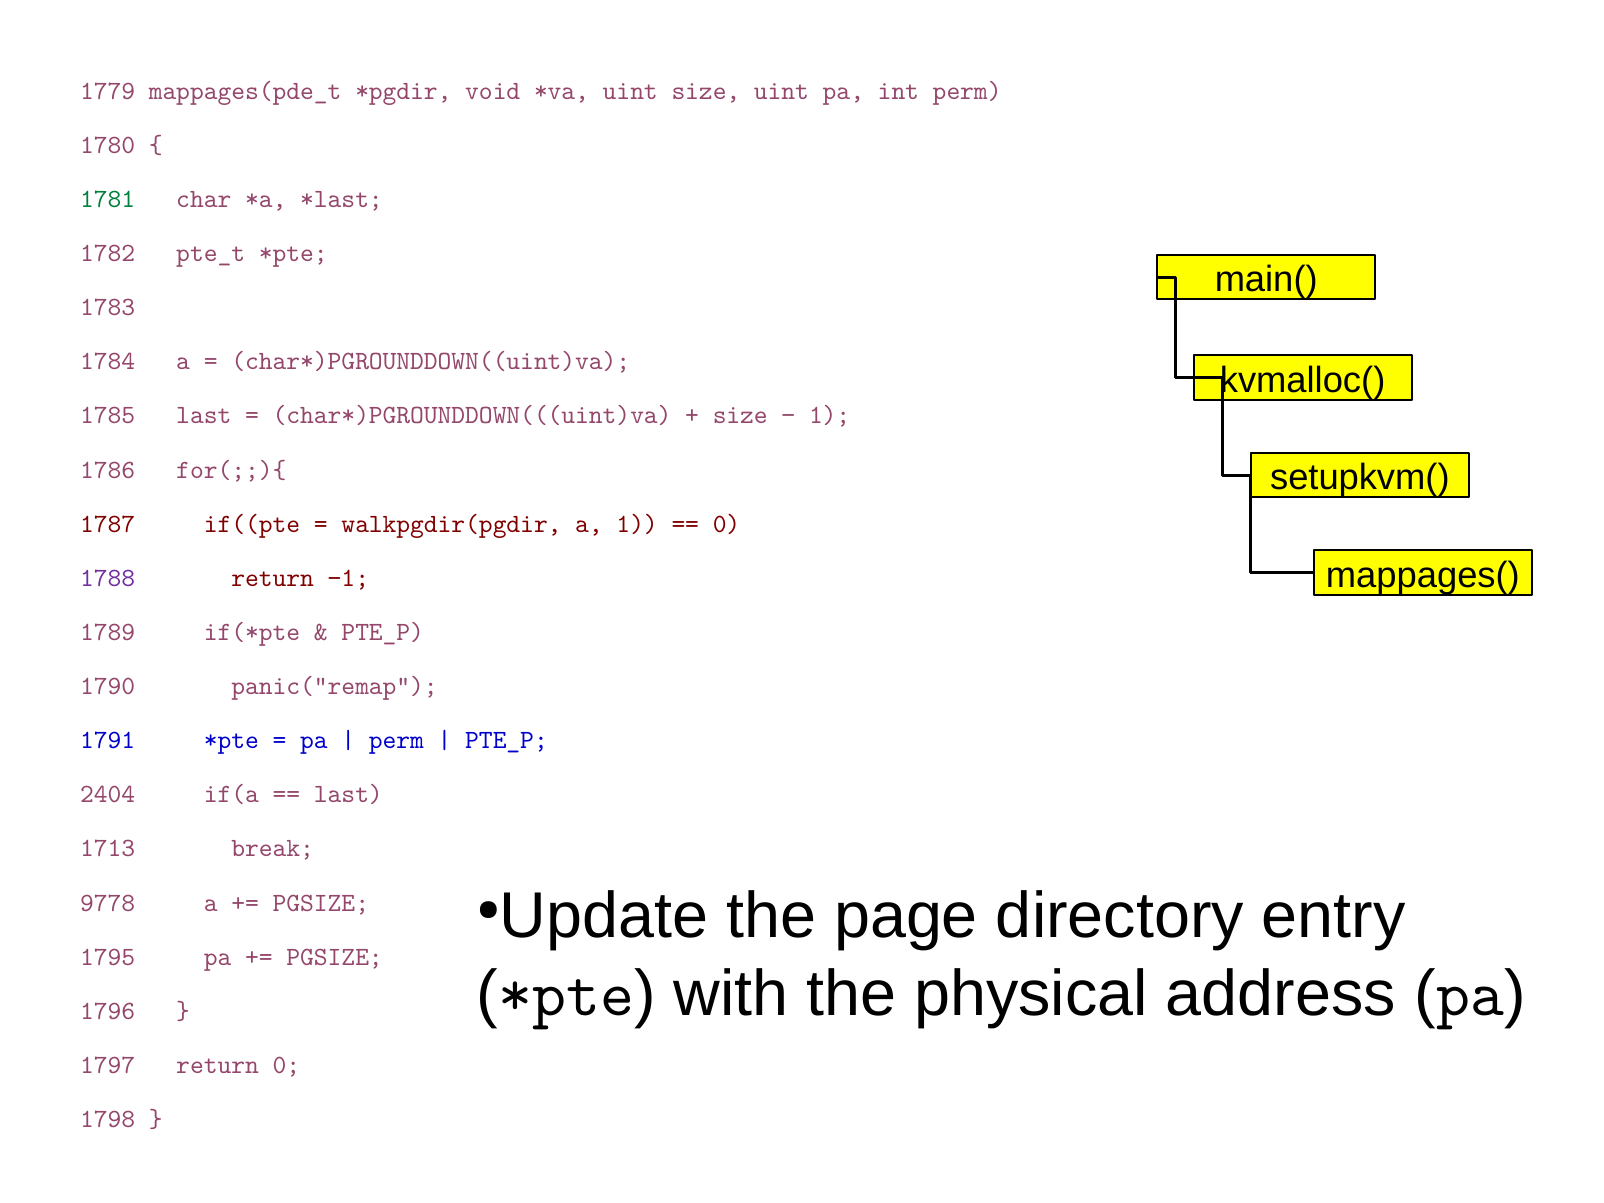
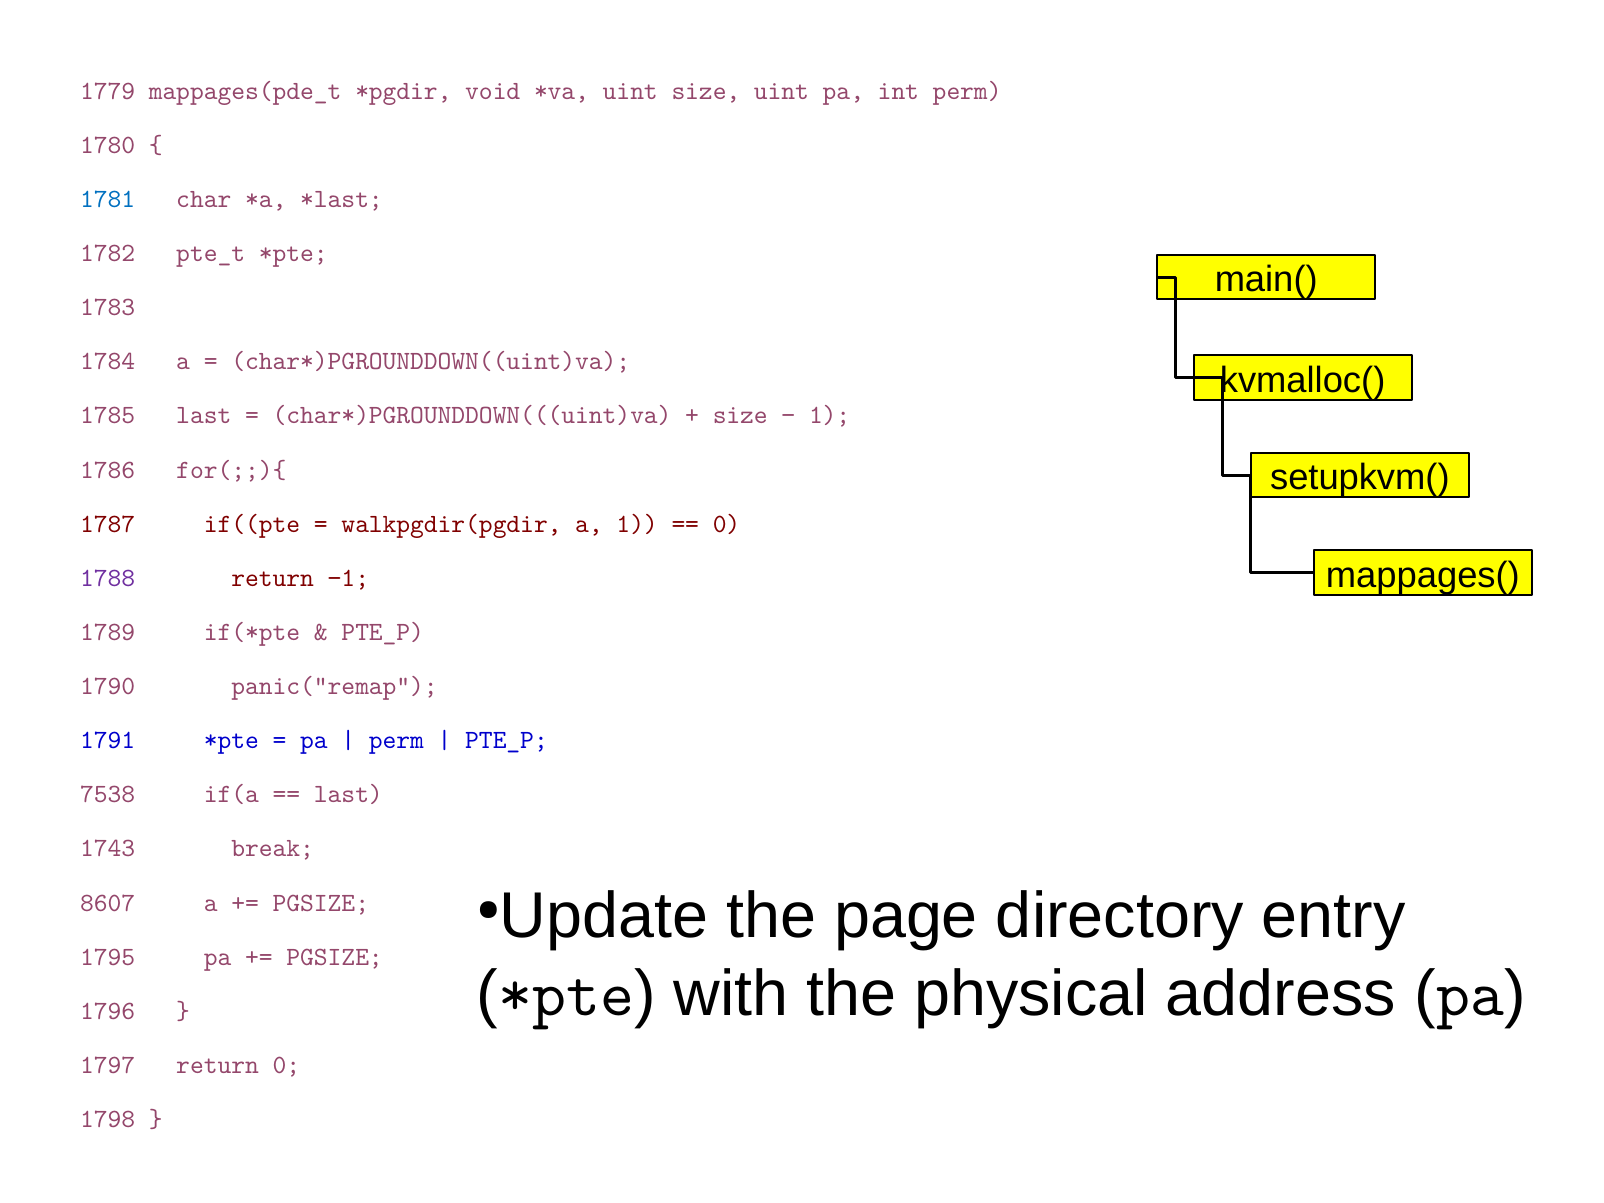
1781 colour: green -> blue
2404: 2404 -> 7538
1713: 1713 -> 1743
9778: 9778 -> 8607
